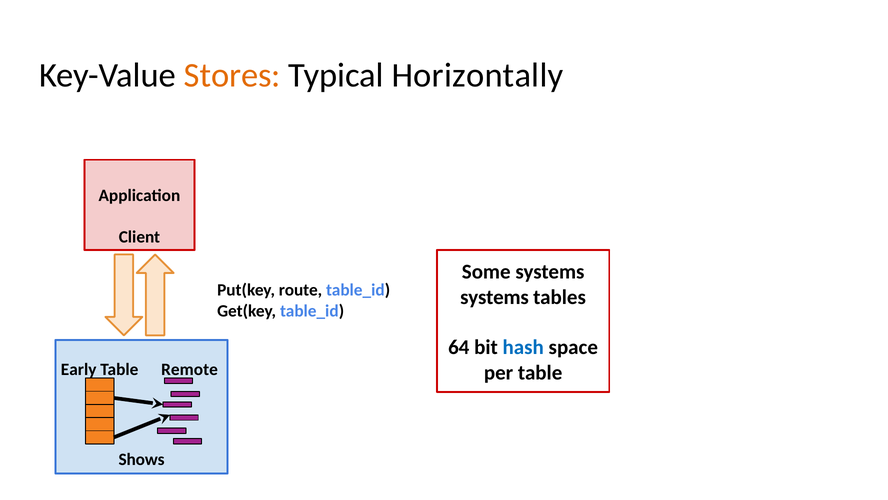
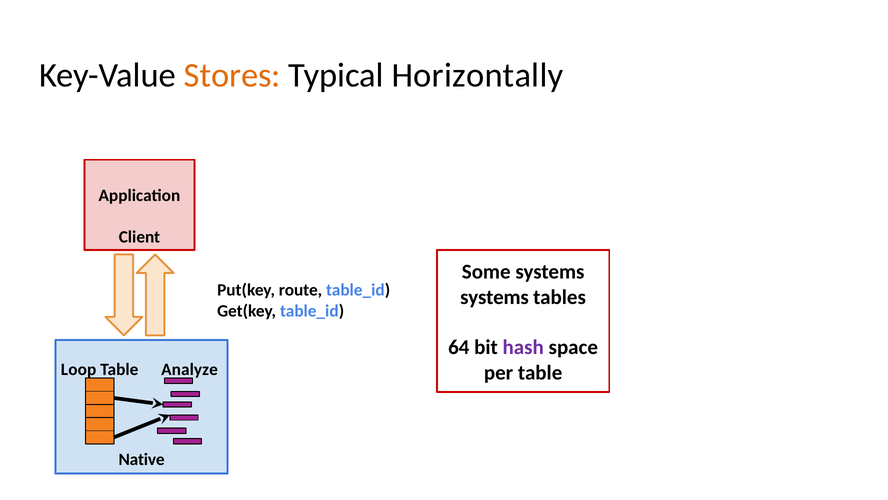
hash colour: blue -> purple
Early: Early -> Loop
Remote: Remote -> Analyze
Shows: Shows -> Native
